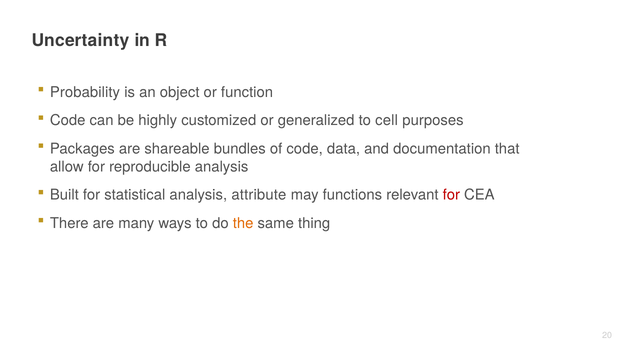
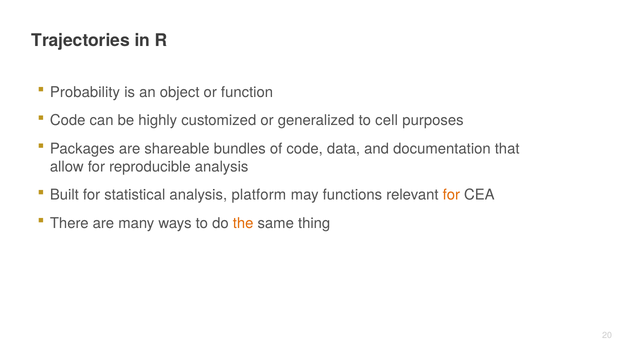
Uncertainty: Uncertainty -> Trajectories
attribute: attribute -> platform
for at (451, 195) colour: red -> orange
